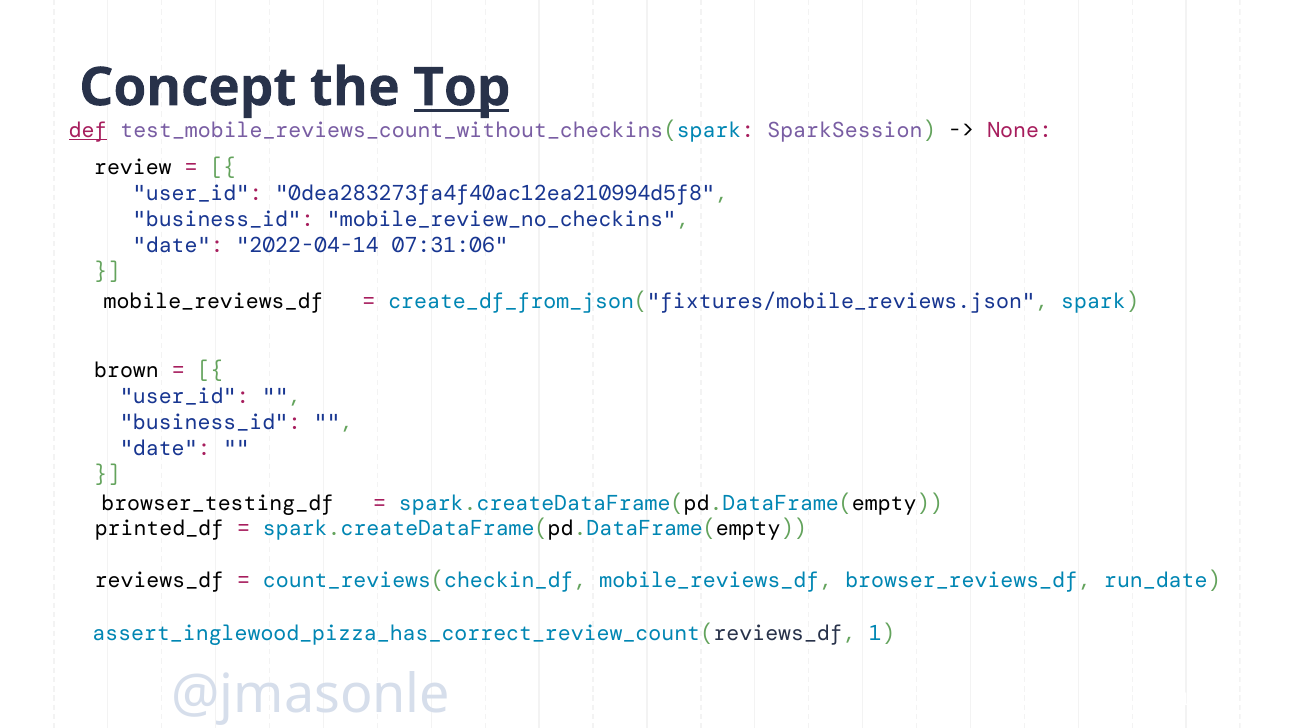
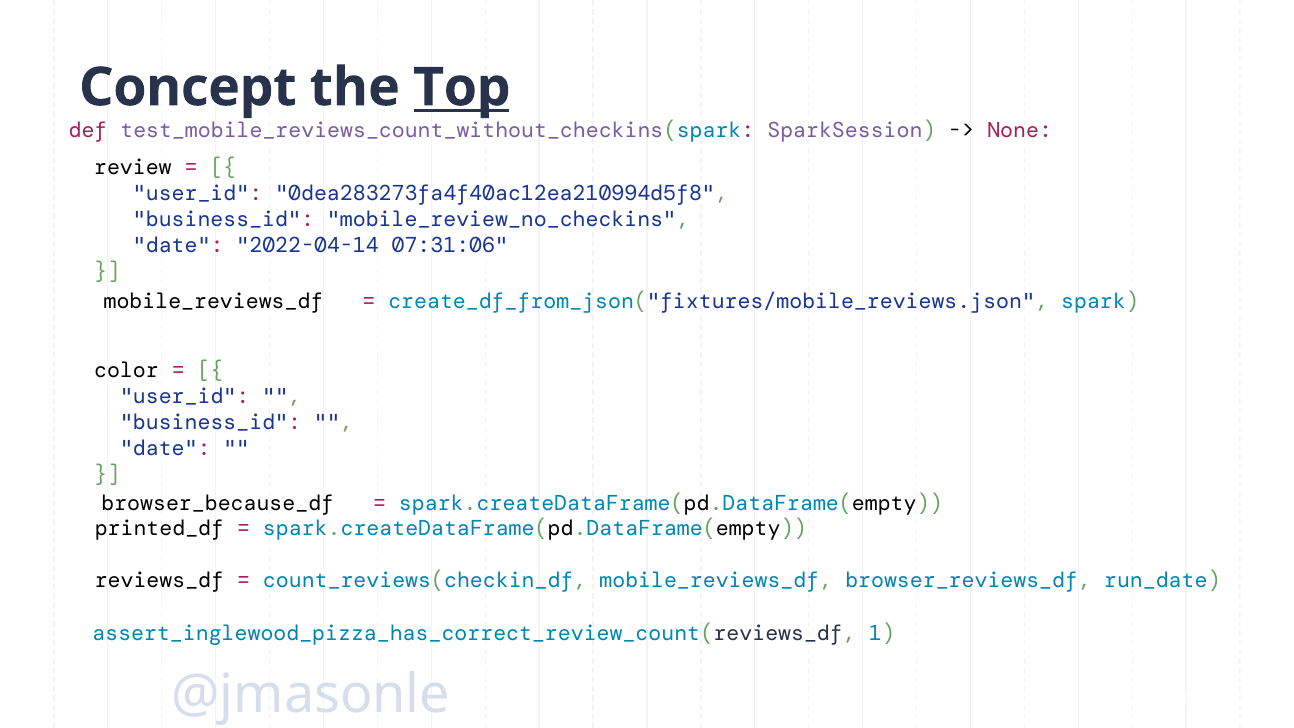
def underline: present -> none
brown: brown -> color
browser_testing_df: browser_testing_df -> browser_because_df
